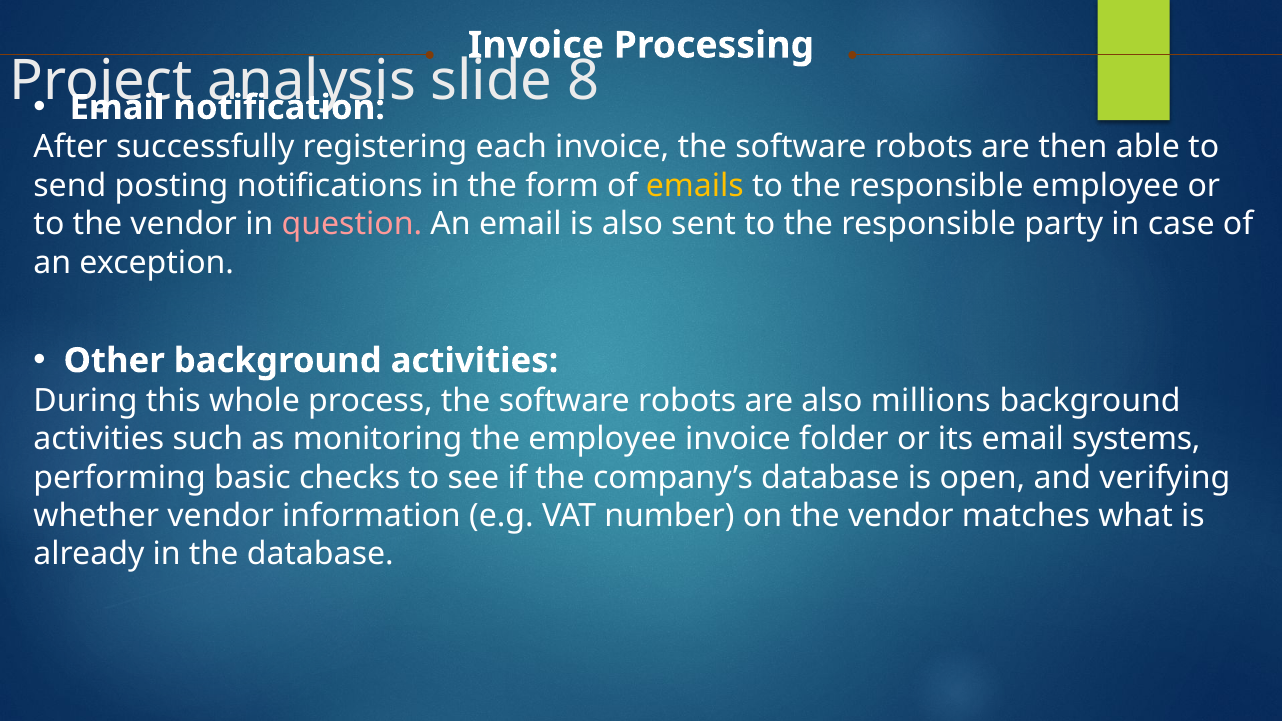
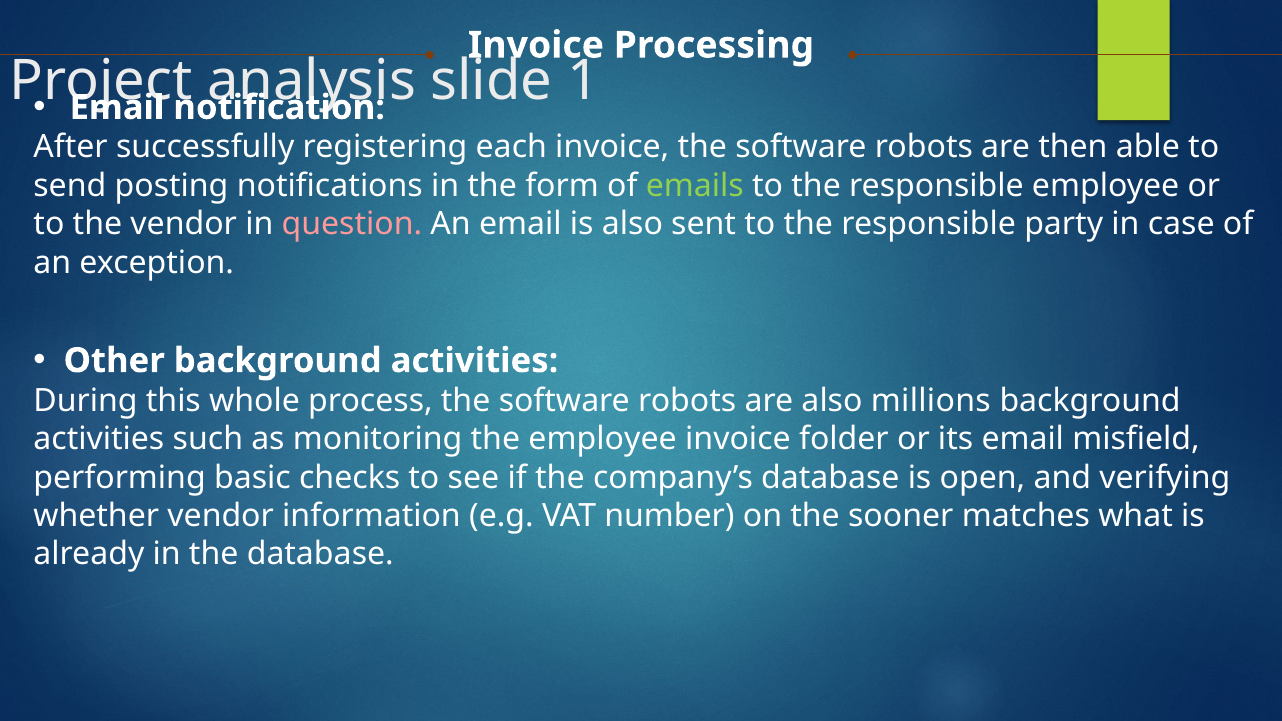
8: 8 -> 1
emails colour: yellow -> light green
systems: systems -> misfield
on the vendor: vendor -> sooner
